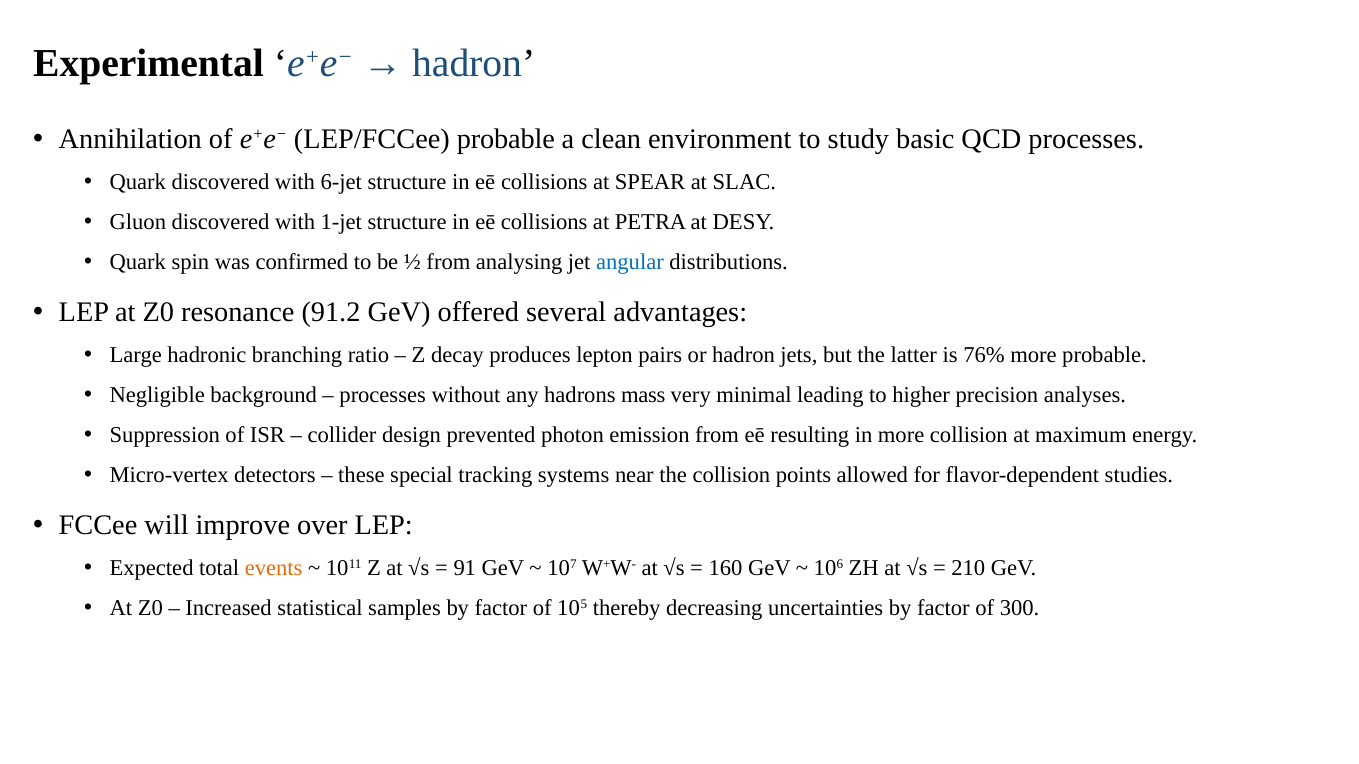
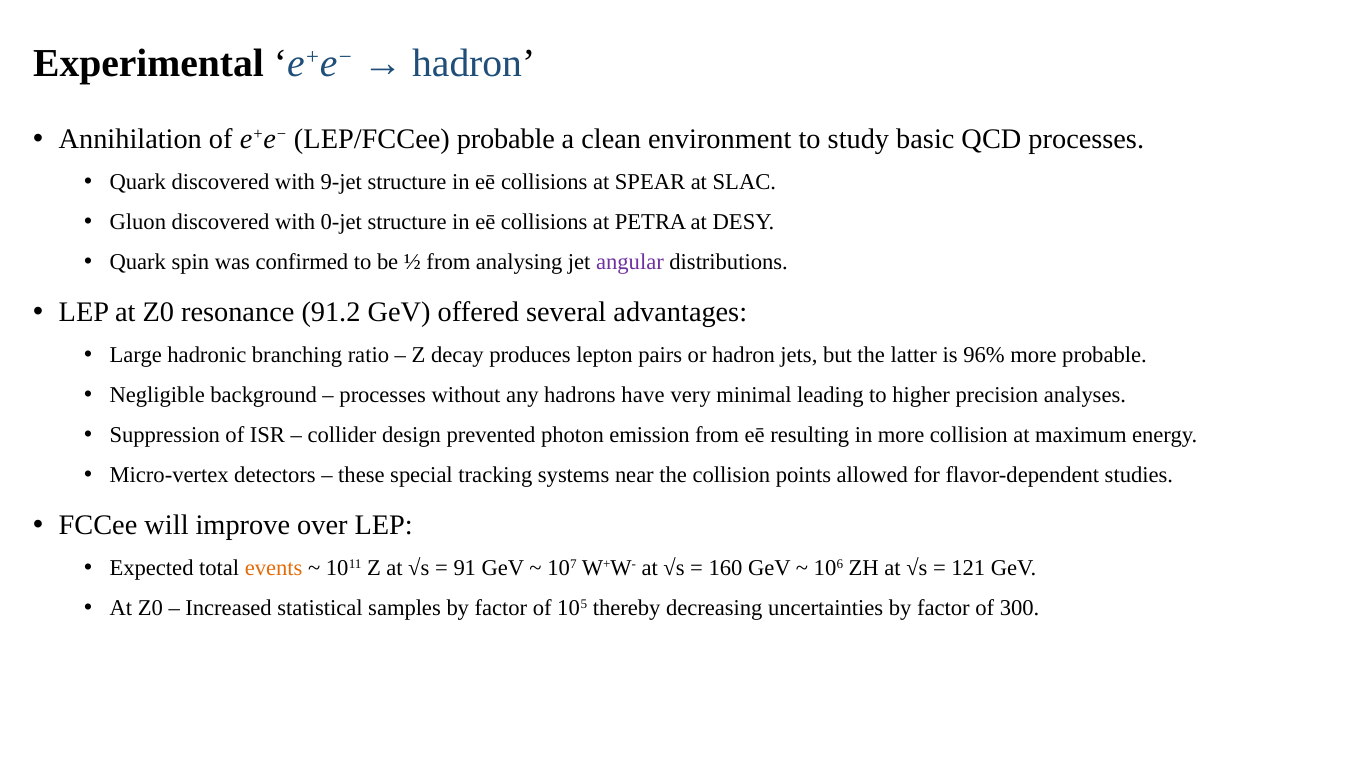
6-jet: 6-jet -> 9-jet
1-jet: 1-jet -> 0-jet
angular colour: blue -> purple
76%: 76% -> 96%
mass: mass -> have
210: 210 -> 121
